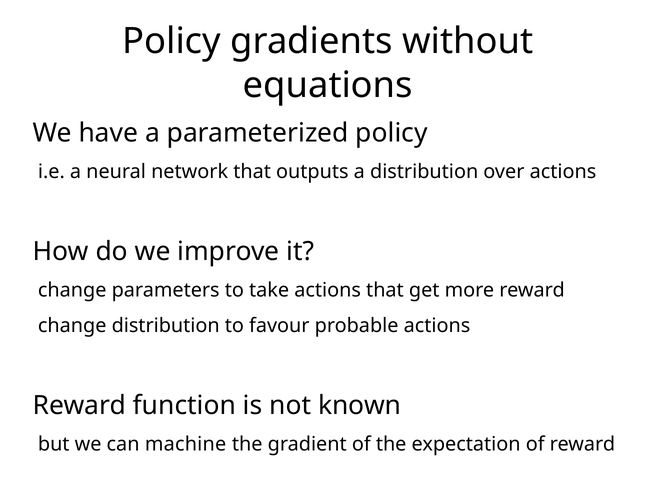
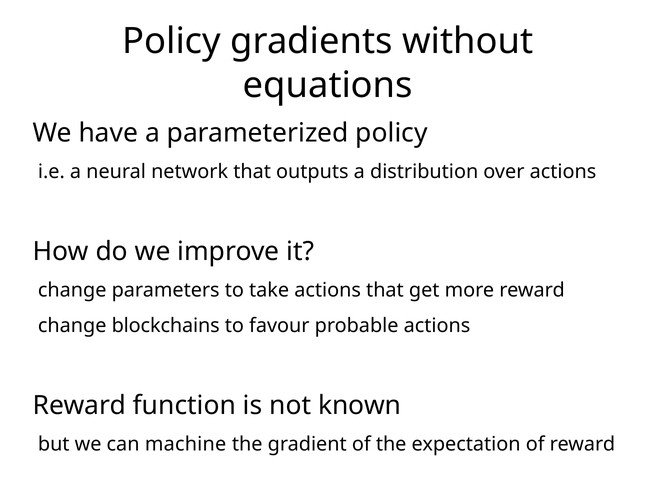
change distribution: distribution -> blockchains
